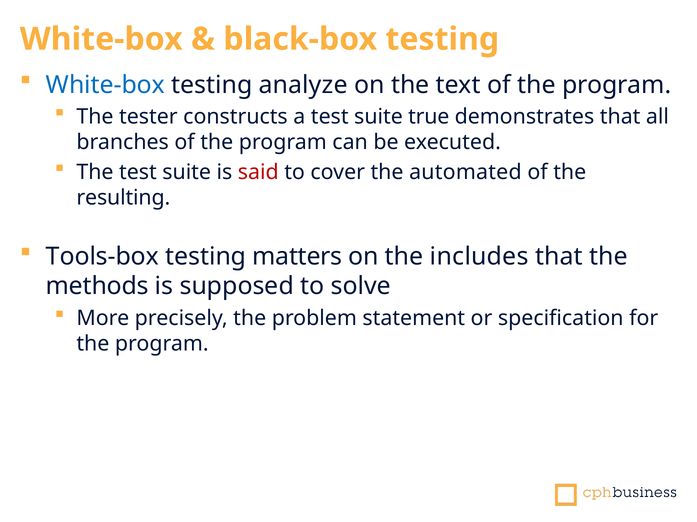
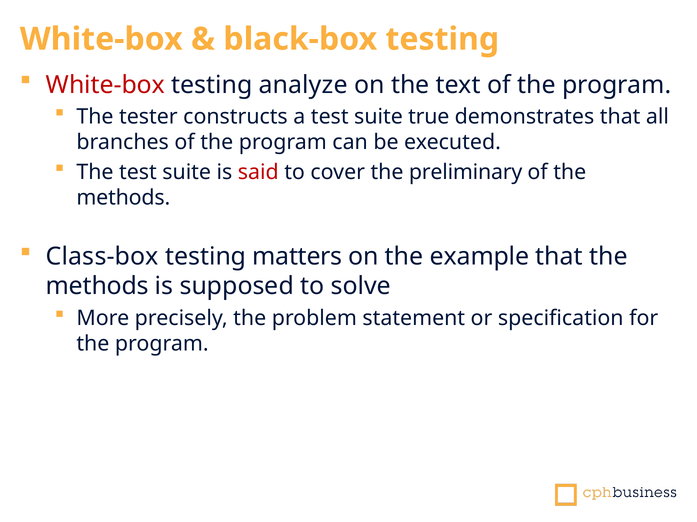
White-box at (105, 85) colour: blue -> red
automated: automated -> preliminary
resulting at (123, 198): resulting -> methods
Tools-box: Tools-box -> Class-box
includes: includes -> example
